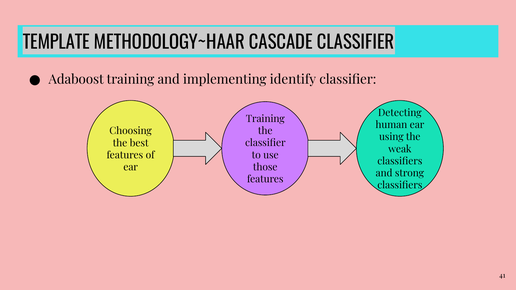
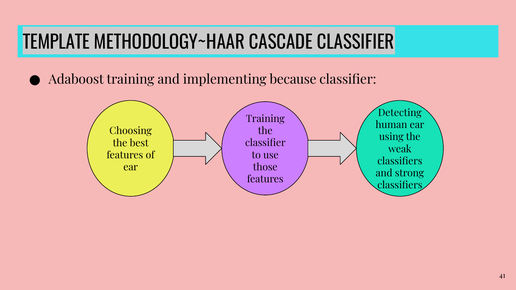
identify: identify -> because
